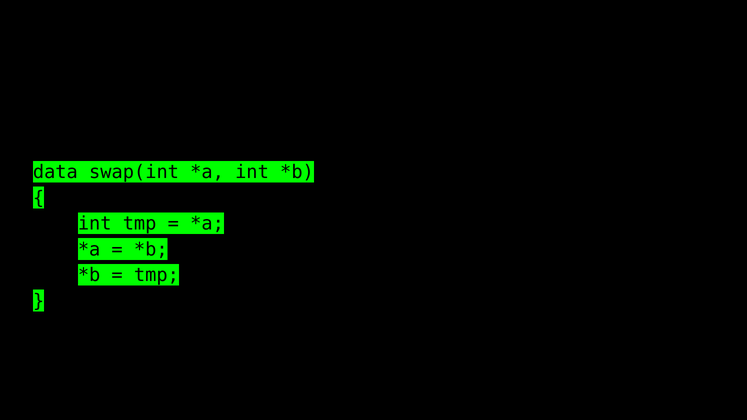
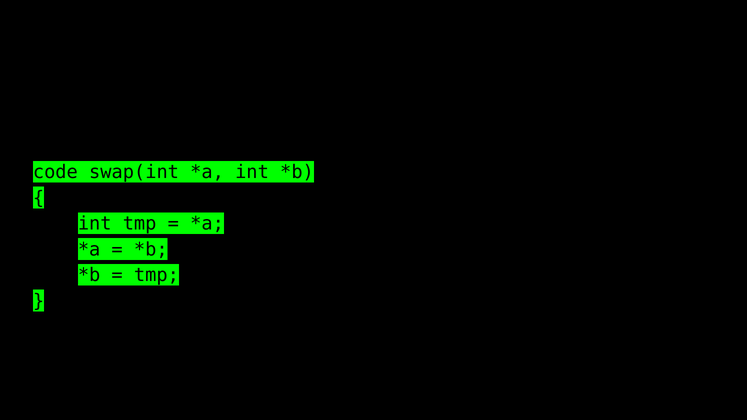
data: data -> code
